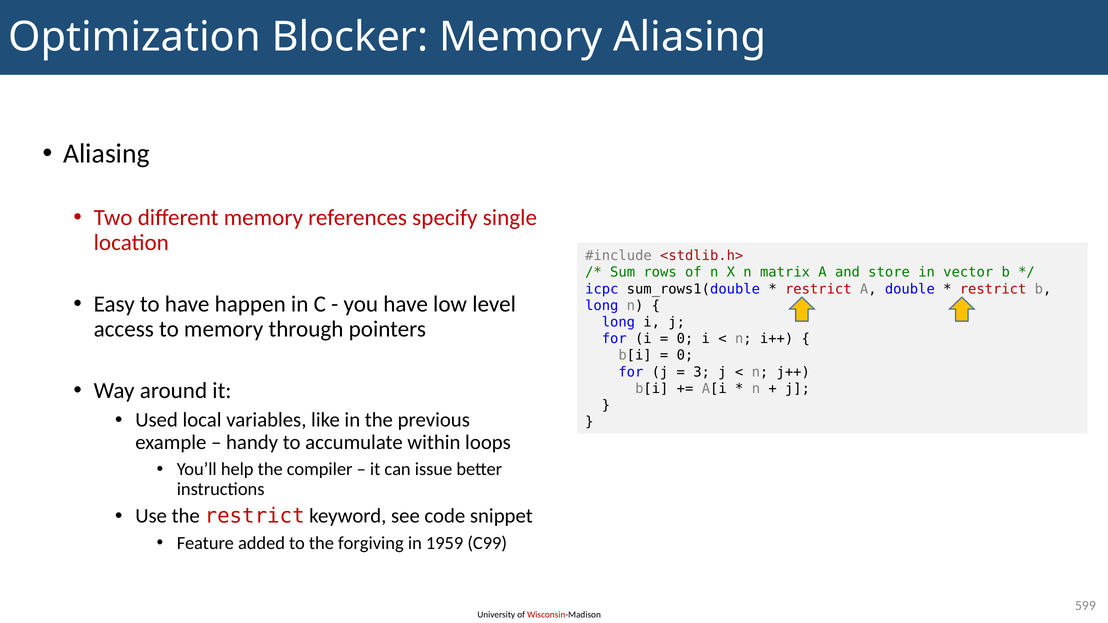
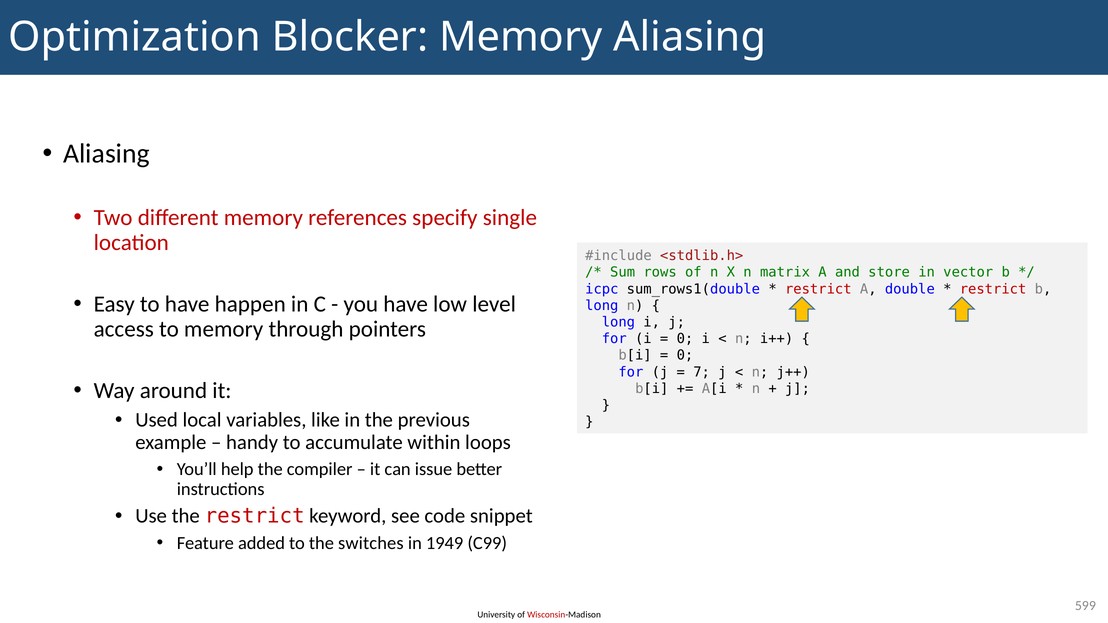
3: 3 -> 7
forgiving: forgiving -> switches
1959: 1959 -> 1949
